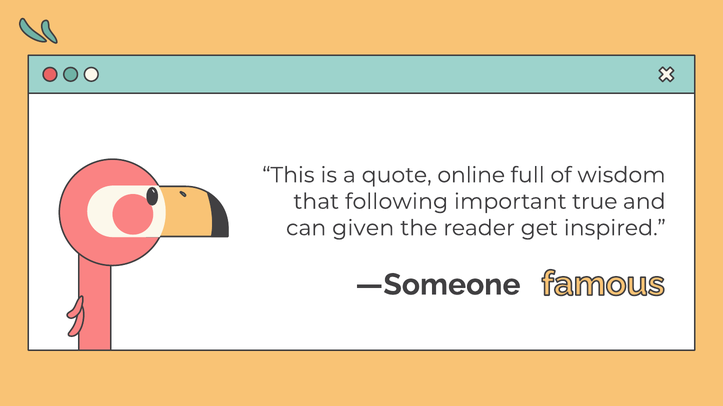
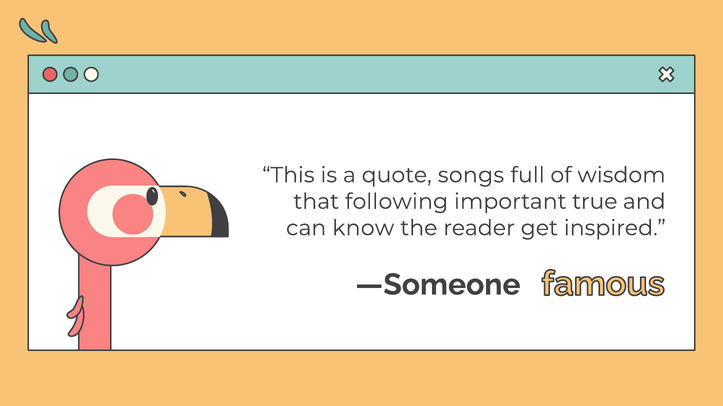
online: online -> songs
given: given -> know
